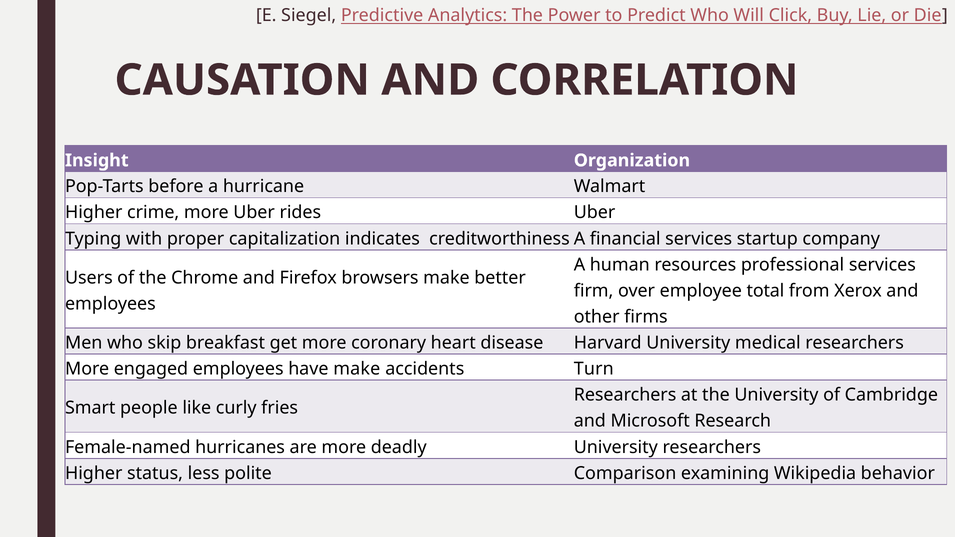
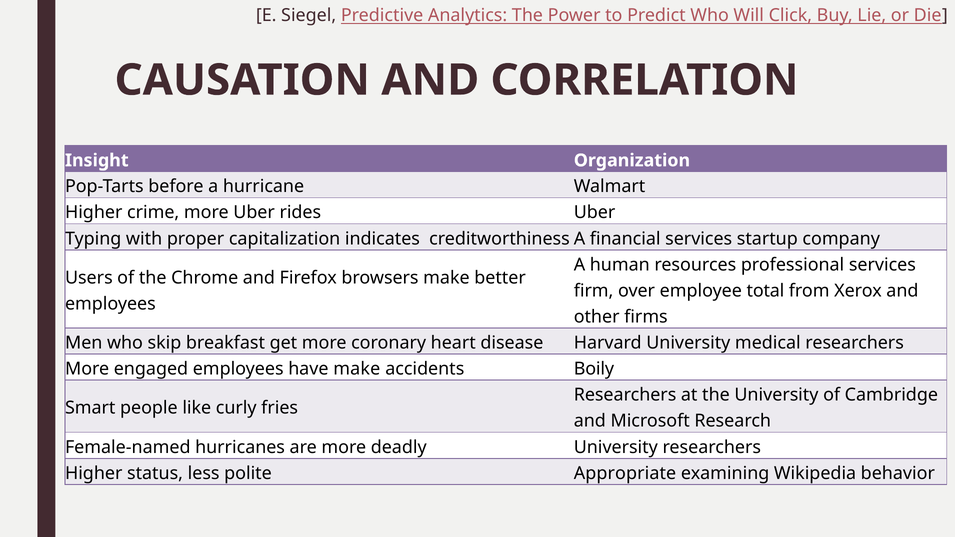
Turn: Turn -> Boily
Comparison: Comparison -> Appropriate
